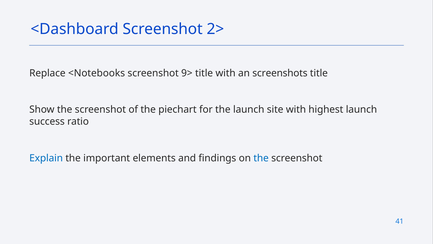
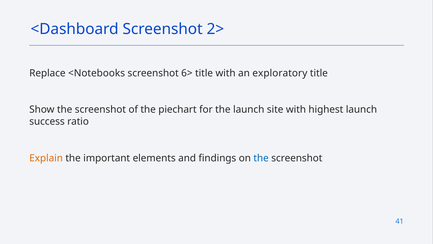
9>: 9> -> 6>
screenshots: screenshots -> exploratory
Explain colour: blue -> orange
